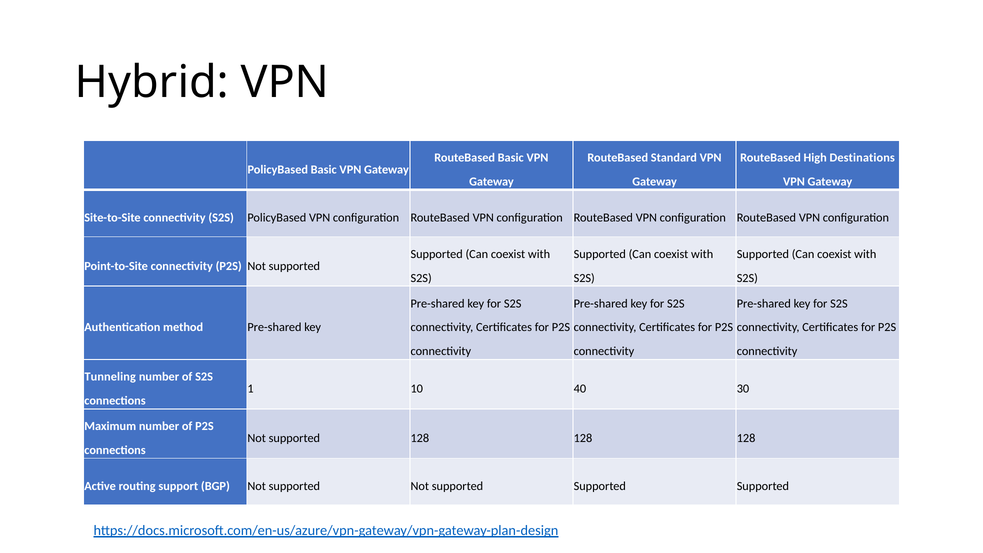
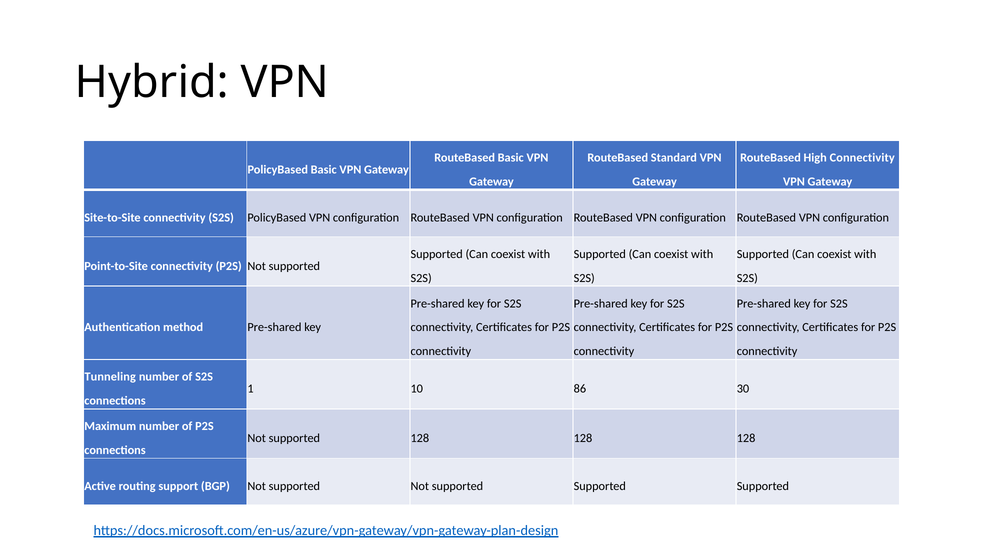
High Destinations: Destinations -> Connectivity
40: 40 -> 86
